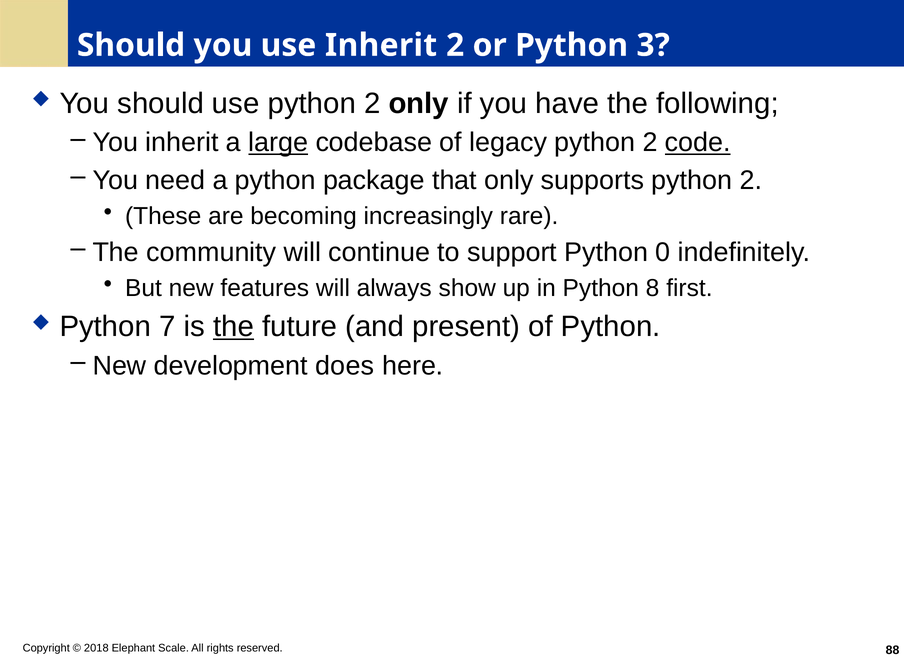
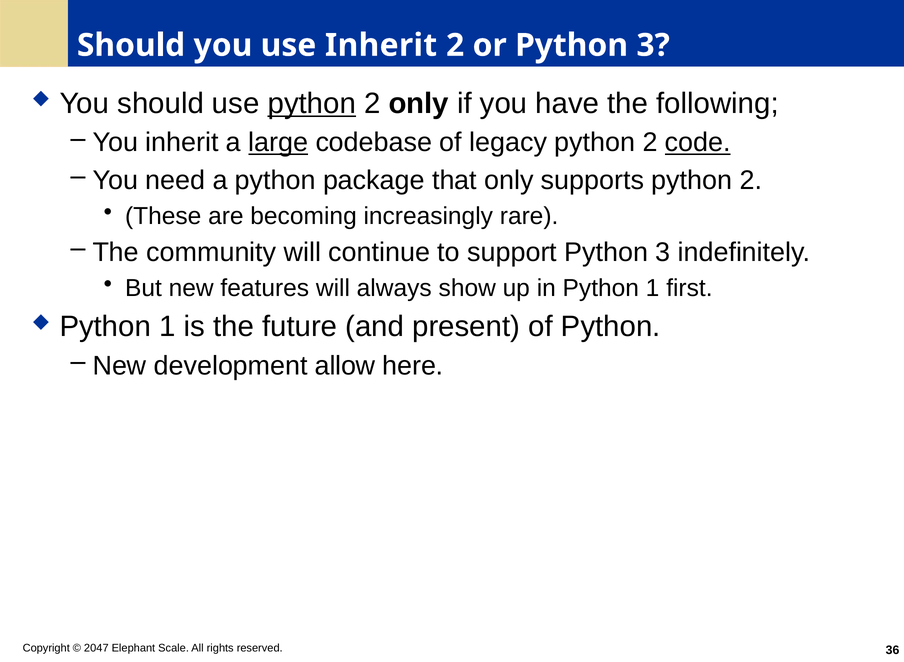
python at (312, 103) underline: none -> present
support Python 0: 0 -> 3
in Python 8: 8 -> 1
7 at (167, 326): 7 -> 1
the at (234, 326) underline: present -> none
does: does -> allow
2018: 2018 -> 2047
88: 88 -> 36
